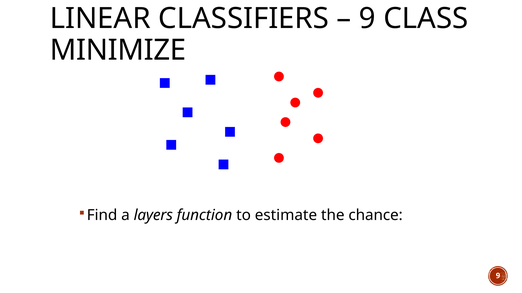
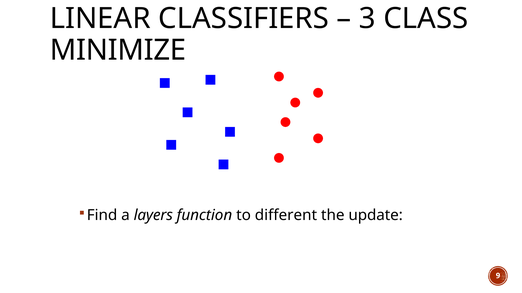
9 at (367, 19): 9 -> 3
estimate: estimate -> different
chance: chance -> update
